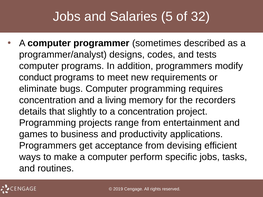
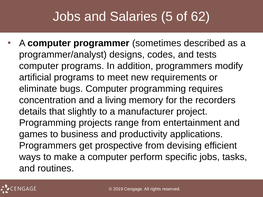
32: 32 -> 62
conduct: conduct -> artificial
a concentration: concentration -> manufacturer
acceptance: acceptance -> prospective
